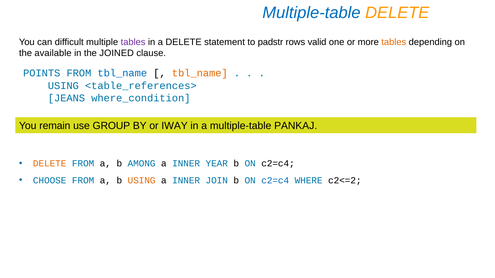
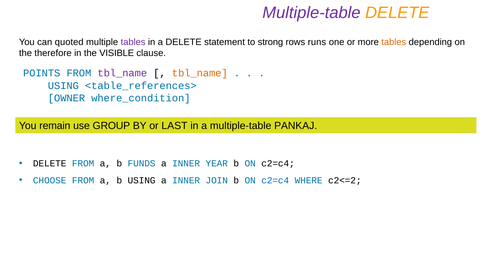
Multiple-table at (311, 13) colour: blue -> purple
difficult: difficult -> quoted
padstr: padstr -> strong
valid: valid -> runs
available: available -> therefore
JOINED: JOINED -> VISIBLE
tbl_name at (122, 73) colour: blue -> purple
JEANS: JEANS -> OWNER
IWAY: IWAY -> LAST
DELETE at (50, 164) colour: orange -> black
AMONG: AMONG -> FUNDS
USING at (142, 181) colour: orange -> black
